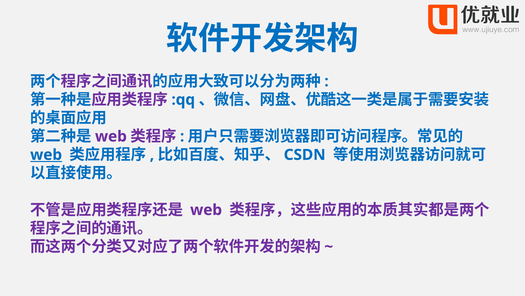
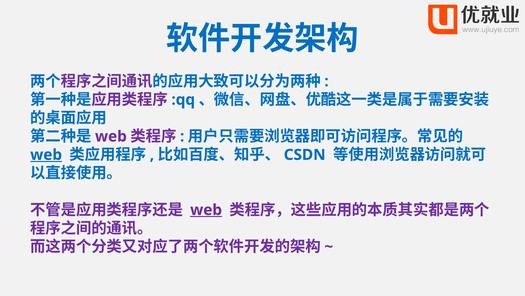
web at (206, 209) underline: none -> present
